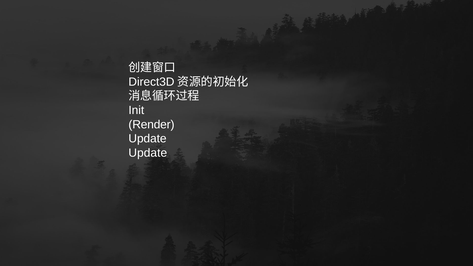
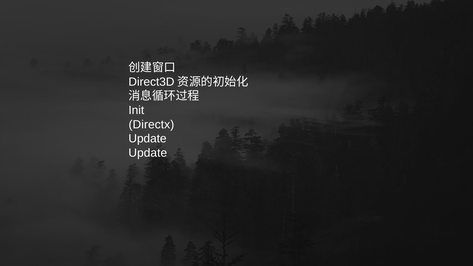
Render: Render -> Directx
